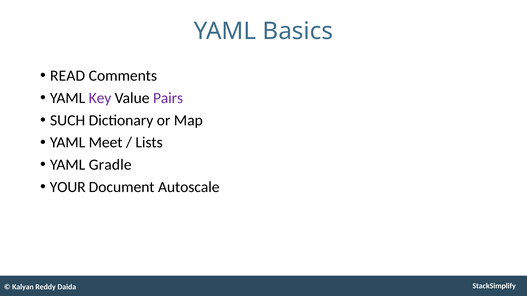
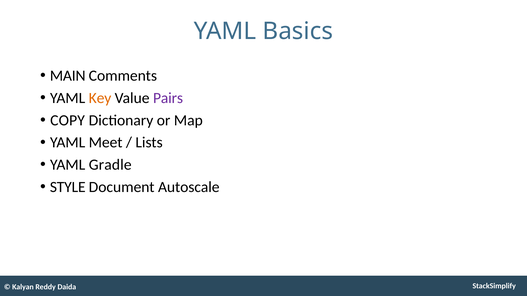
READ: READ -> MAIN
Key colour: purple -> orange
SUCH: SUCH -> COPY
YOUR: YOUR -> STYLE
